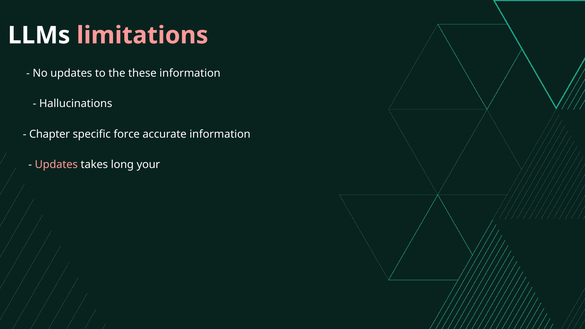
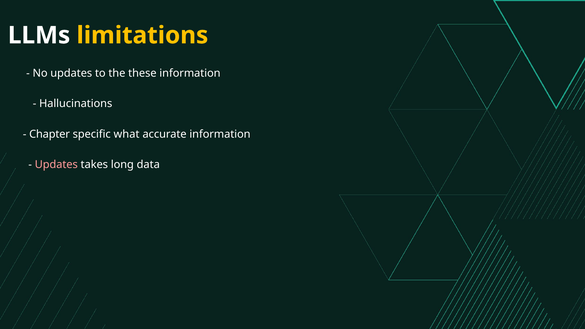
limitations colour: pink -> yellow
force: force -> what
your: your -> data
